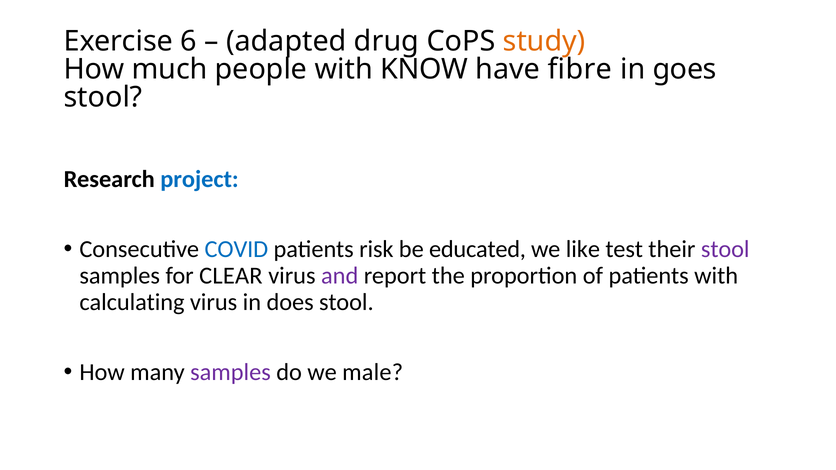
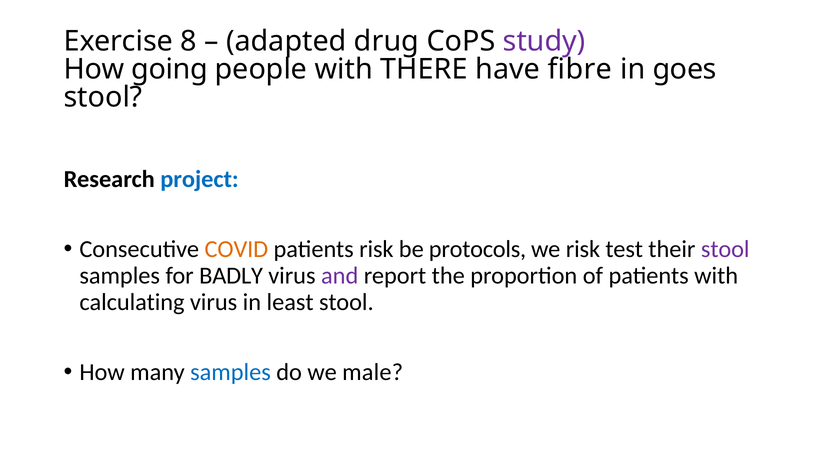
6: 6 -> 8
study colour: orange -> purple
much: much -> going
KNOW: KNOW -> THERE
COVID colour: blue -> orange
educated: educated -> protocols
we like: like -> risk
CLEAR: CLEAR -> BADLY
does: does -> least
samples at (231, 372) colour: purple -> blue
